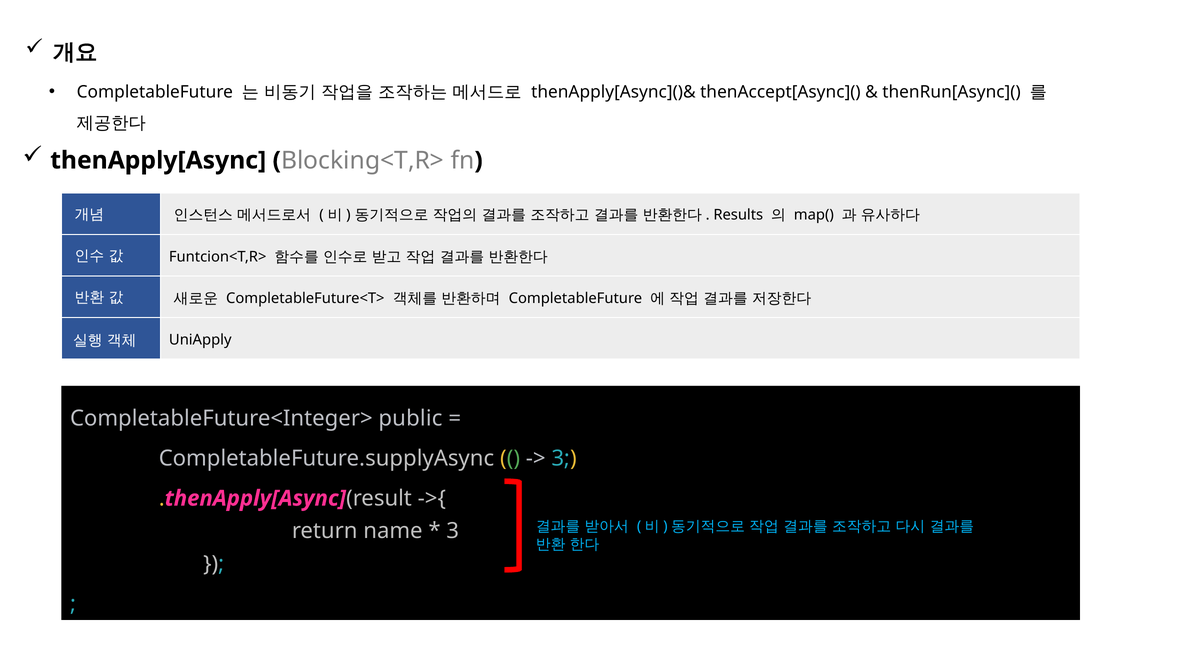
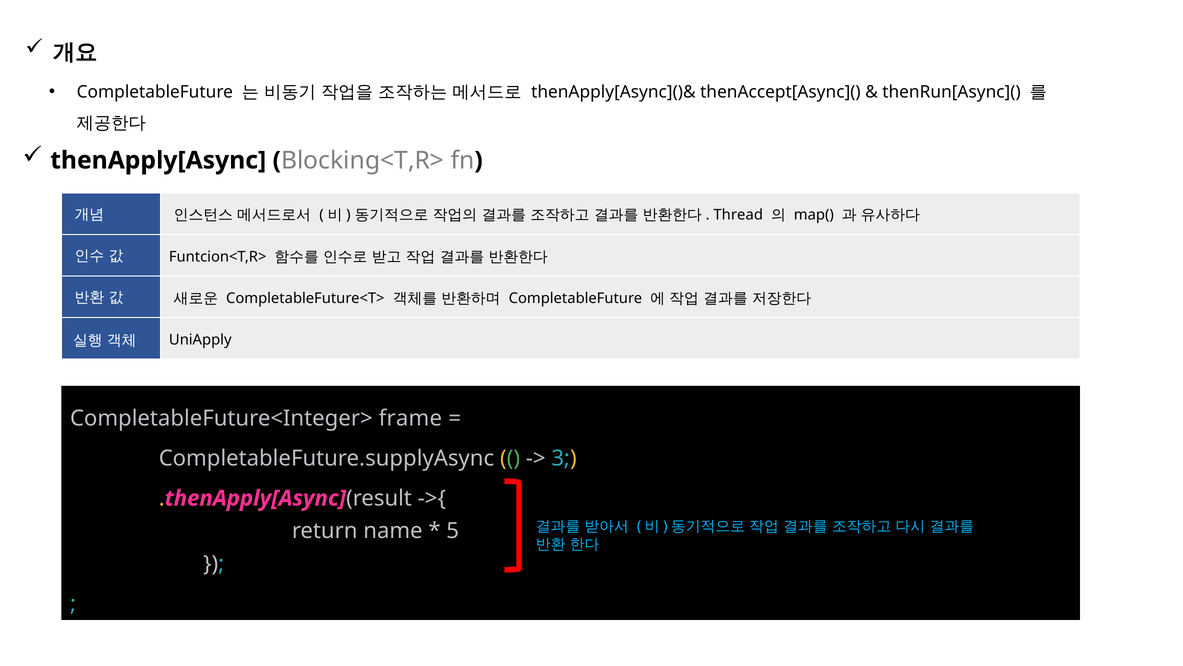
Results: Results -> Thread
public: public -> frame
3 at (453, 531): 3 -> 5
